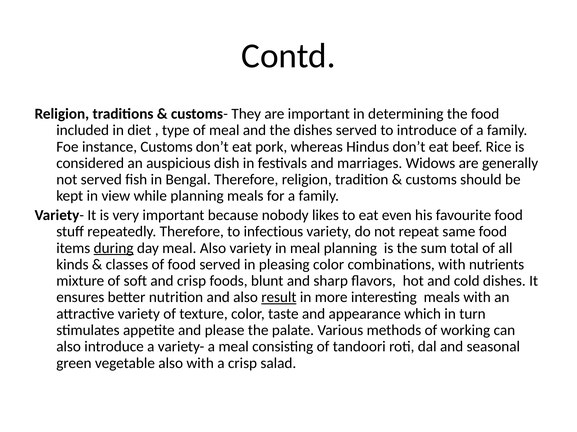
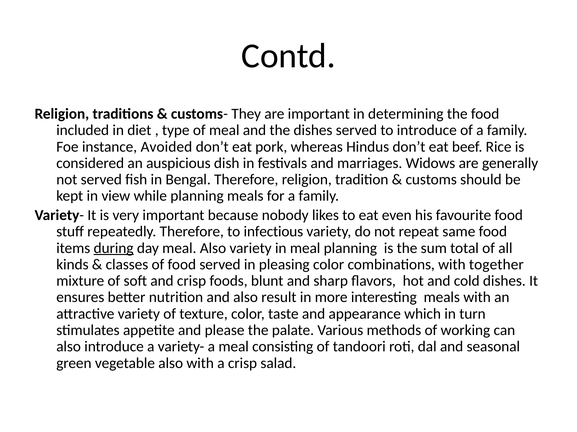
instance Customs: Customs -> Avoided
nutrients: nutrients -> together
result underline: present -> none
